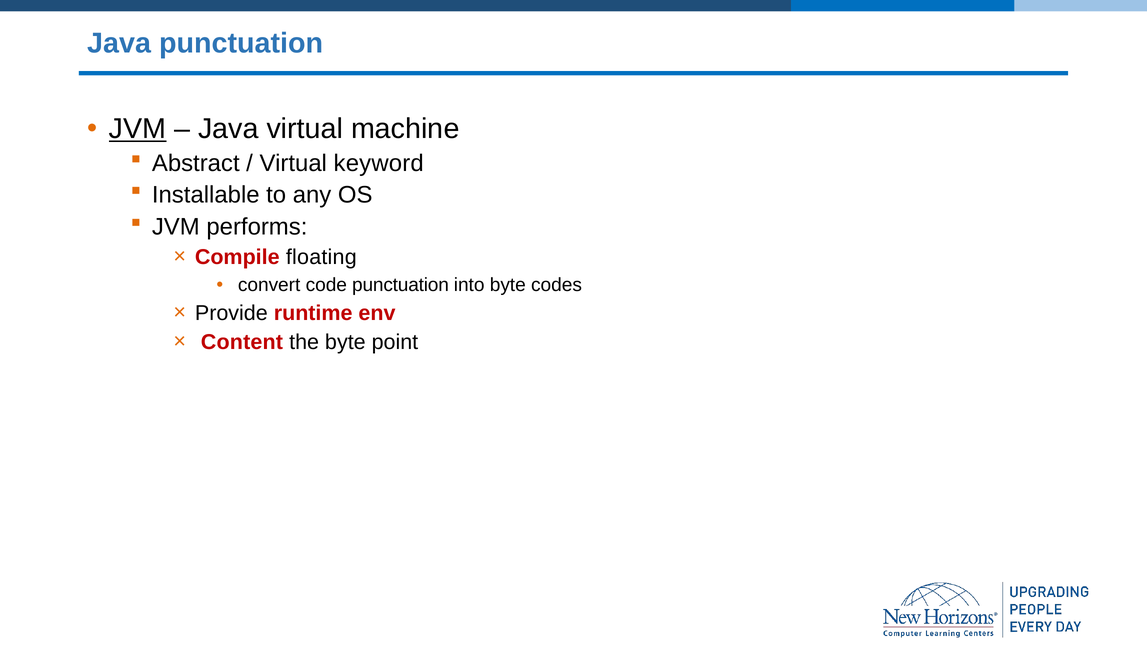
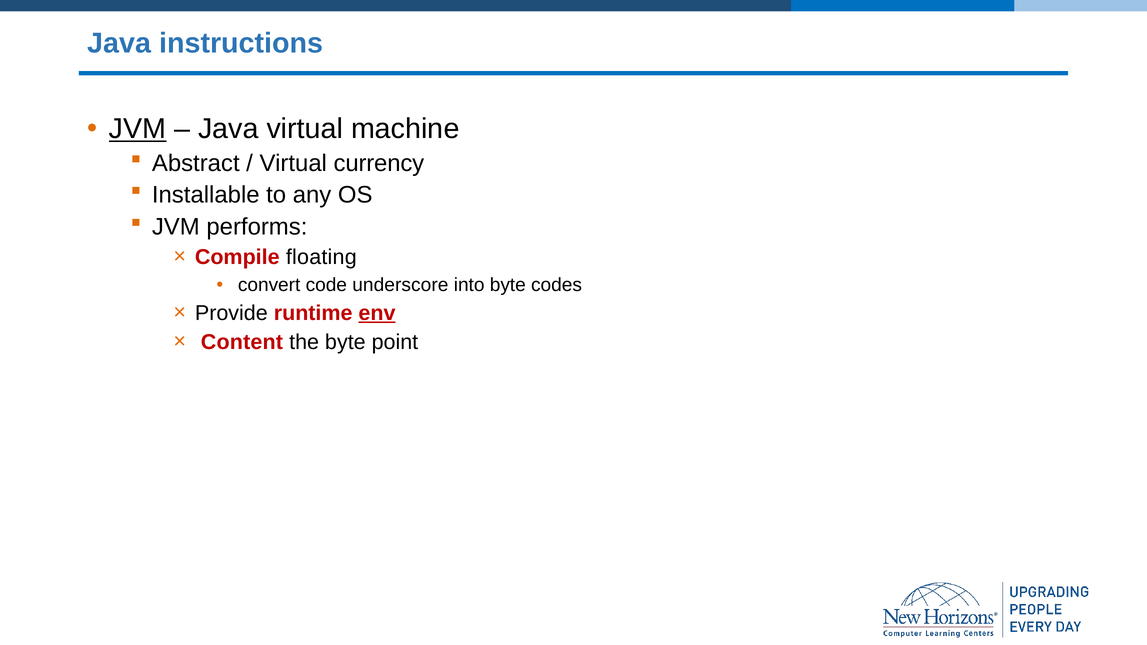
Java punctuation: punctuation -> instructions
keyword: keyword -> currency
code punctuation: punctuation -> underscore
env underline: none -> present
